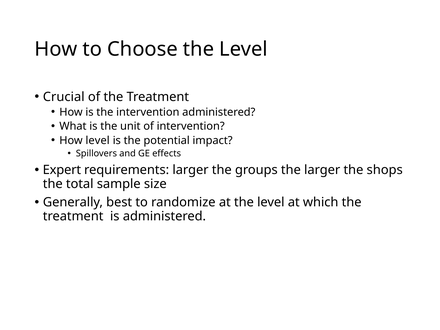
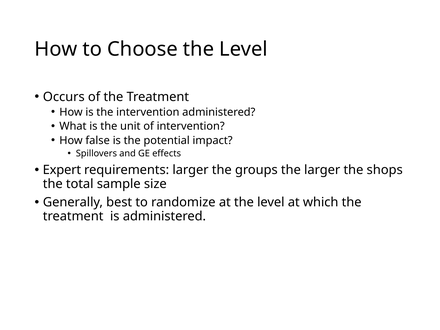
Crucial: Crucial -> Occurs
How level: level -> false
